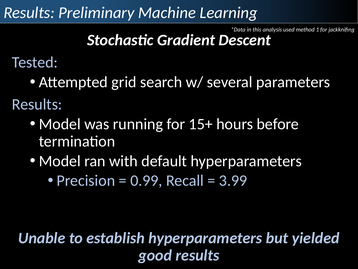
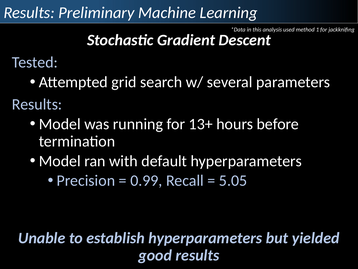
15+: 15+ -> 13+
3.99: 3.99 -> 5.05
